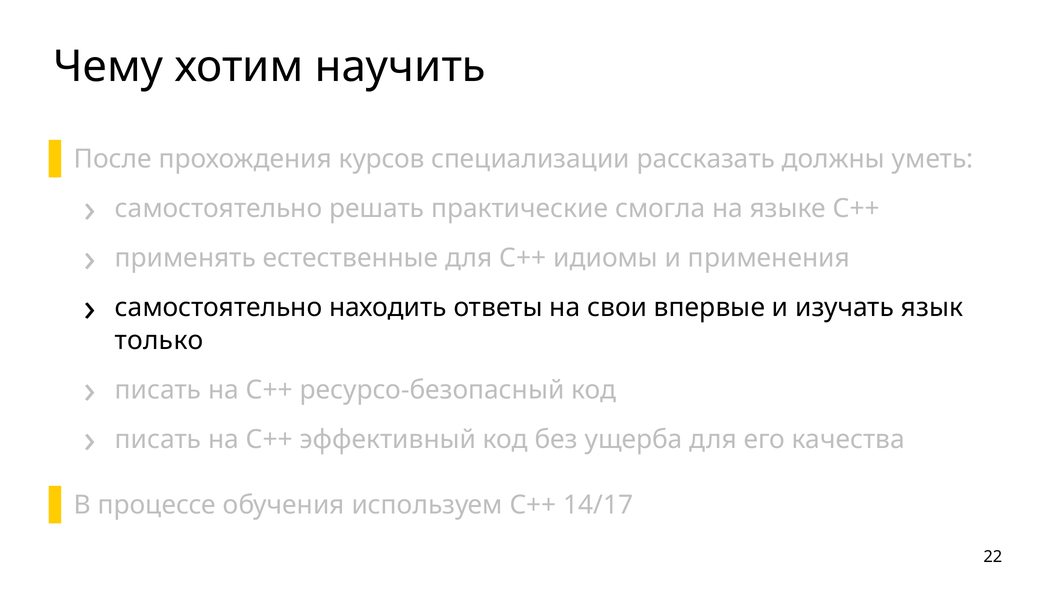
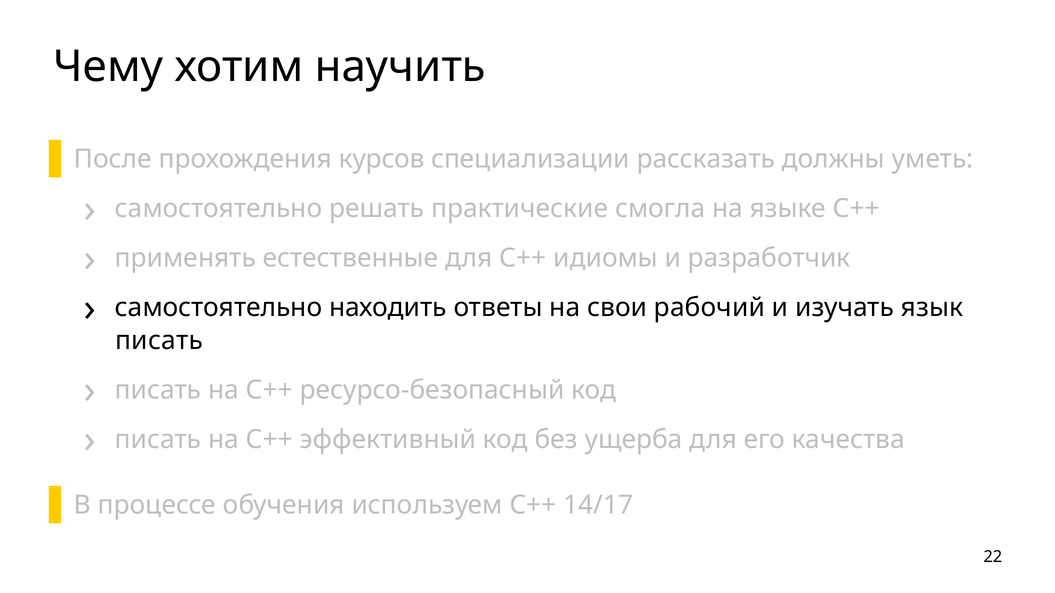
применения: применения -> разработчик
впервые: впервые -> рабочий
только at (159, 341): только -> писать
